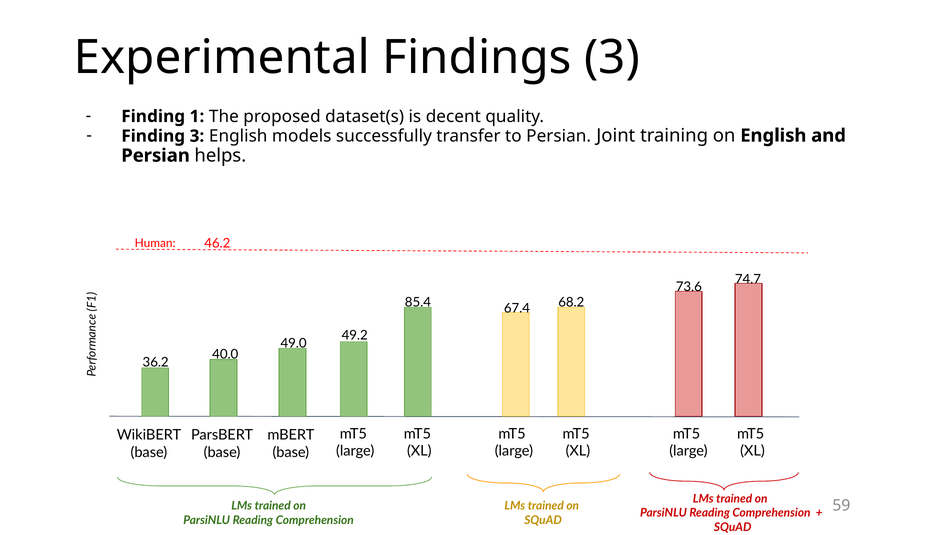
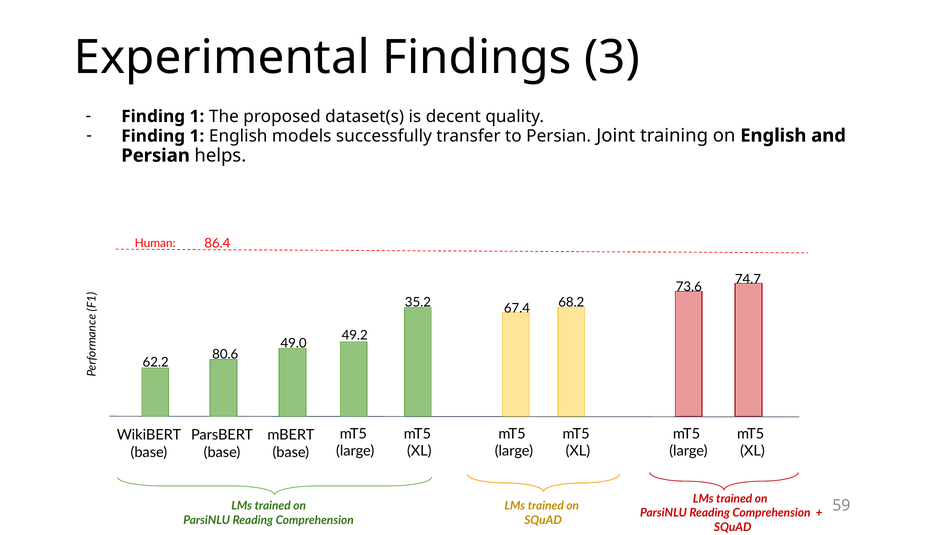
3 at (197, 136): 3 -> 1
46.2: 46.2 -> 86.4
85.4: 85.4 -> 35.2
40.0: 40.0 -> 80.6
36.2: 36.2 -> 62.2
